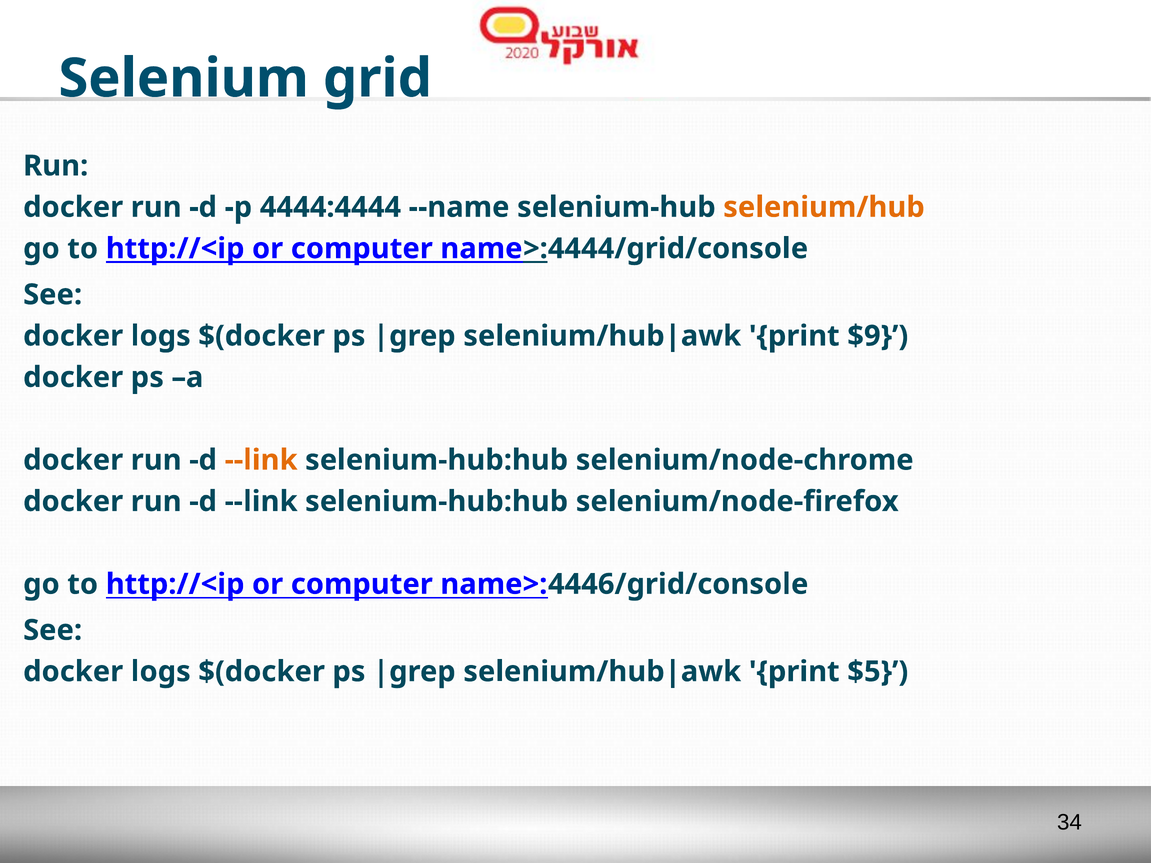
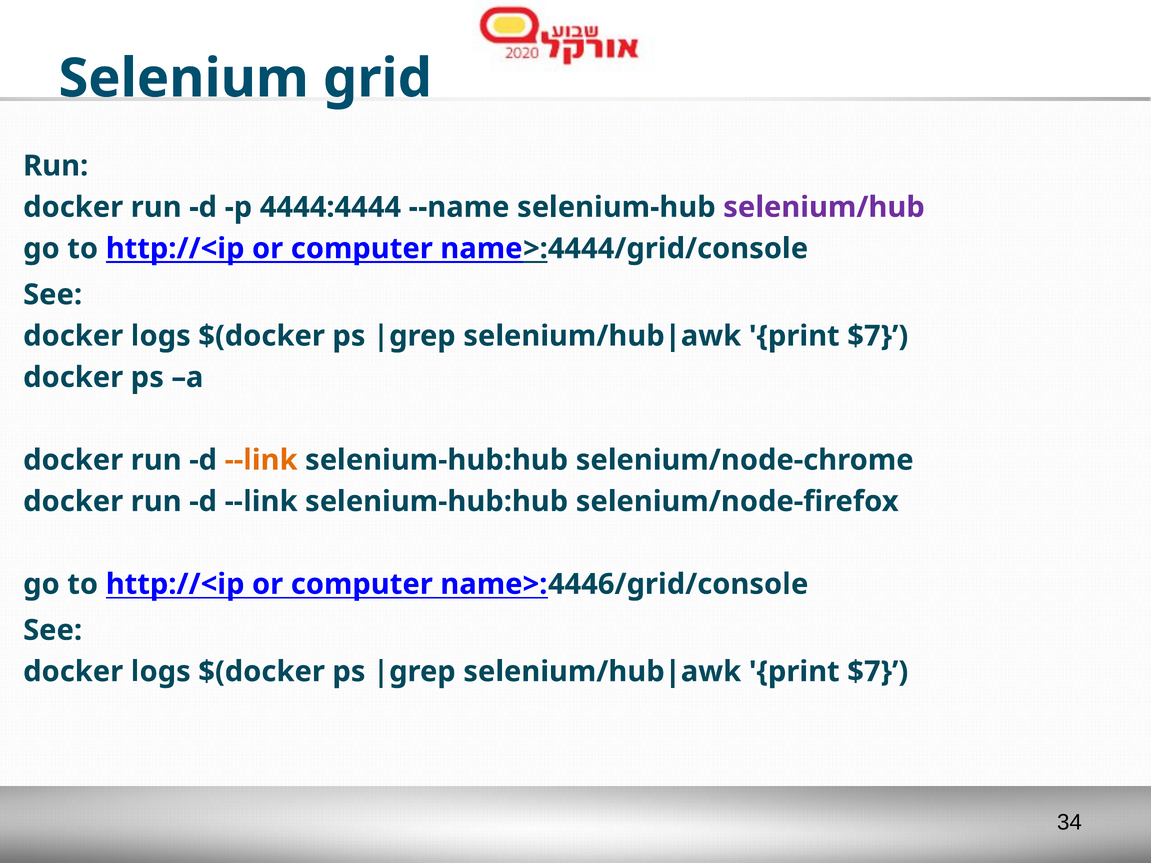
selenium/hub colour: orange -> purple
$9 at (878, 336): $9 -> $7
$5 at (878, 672): $5 -> $7
